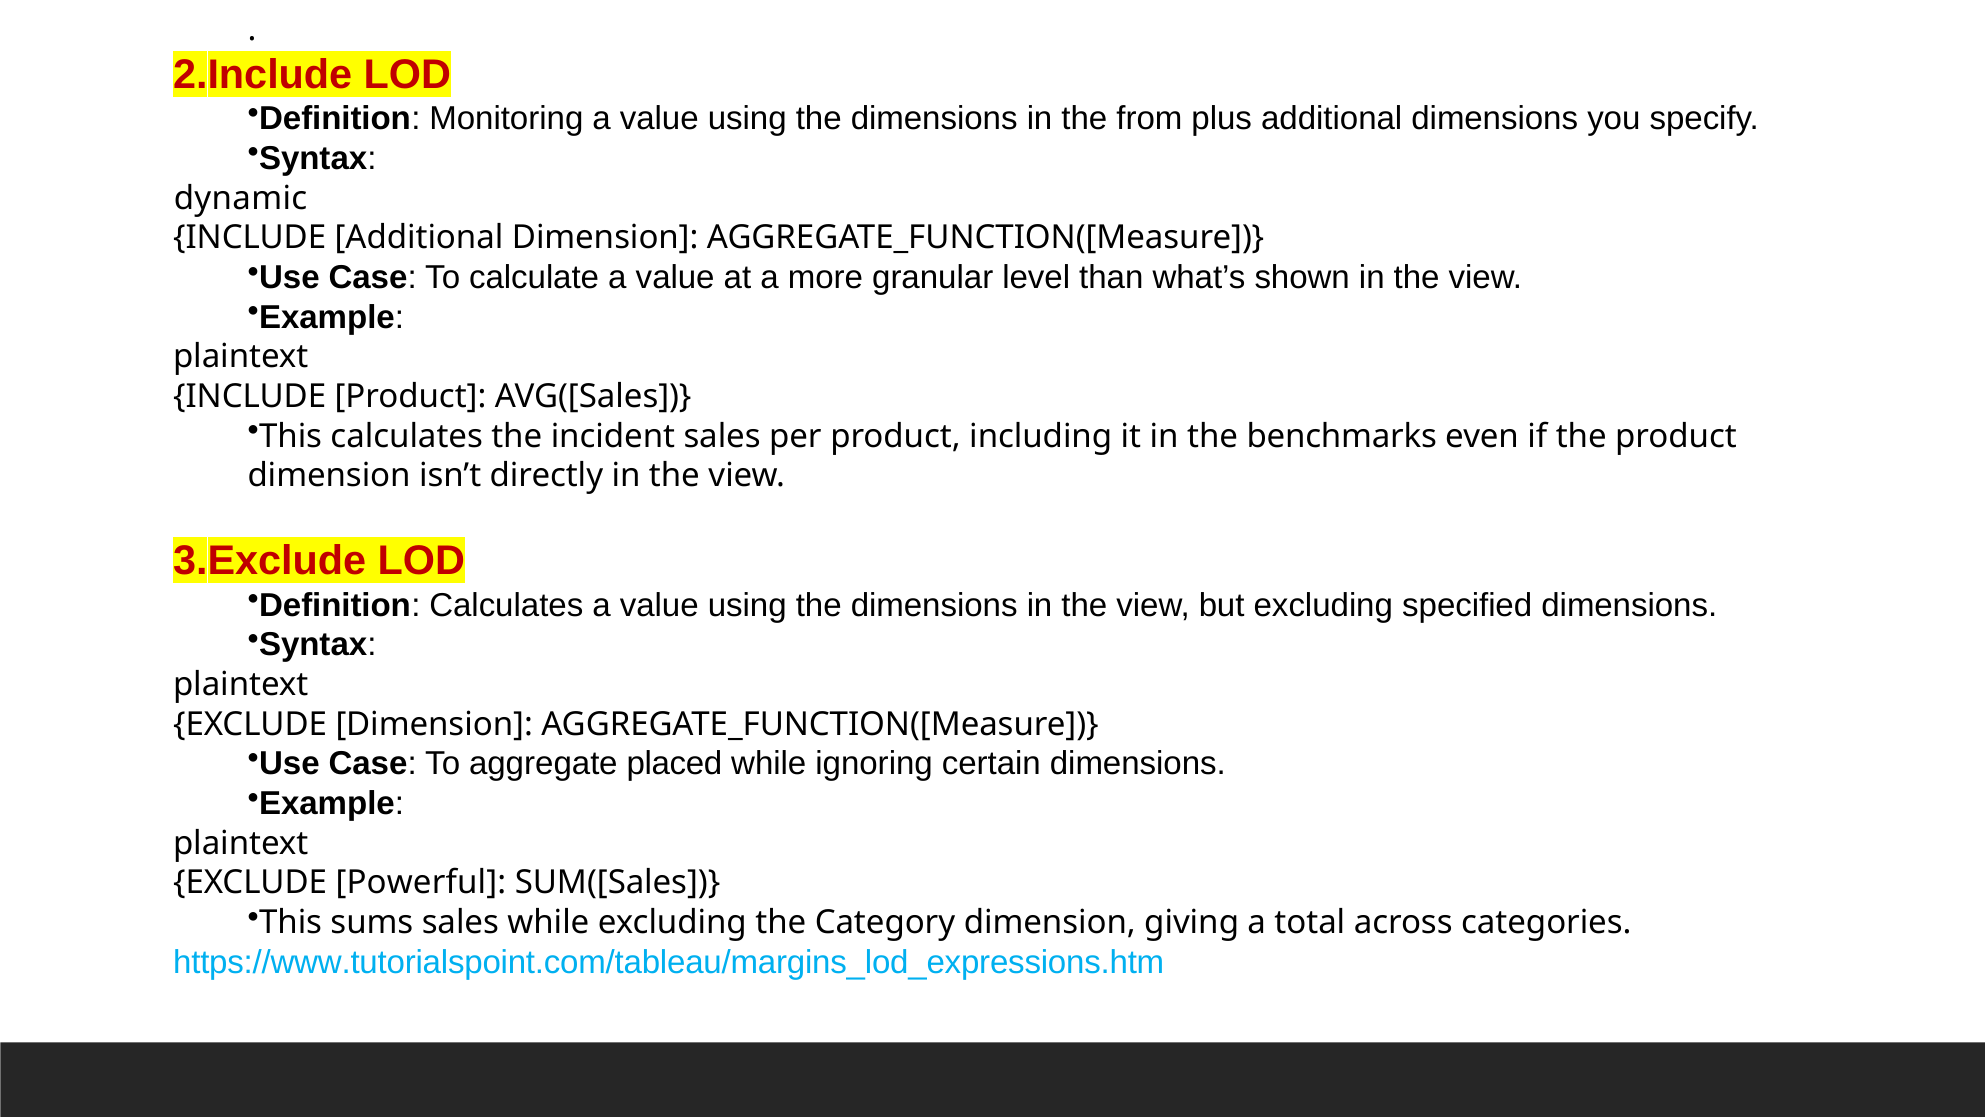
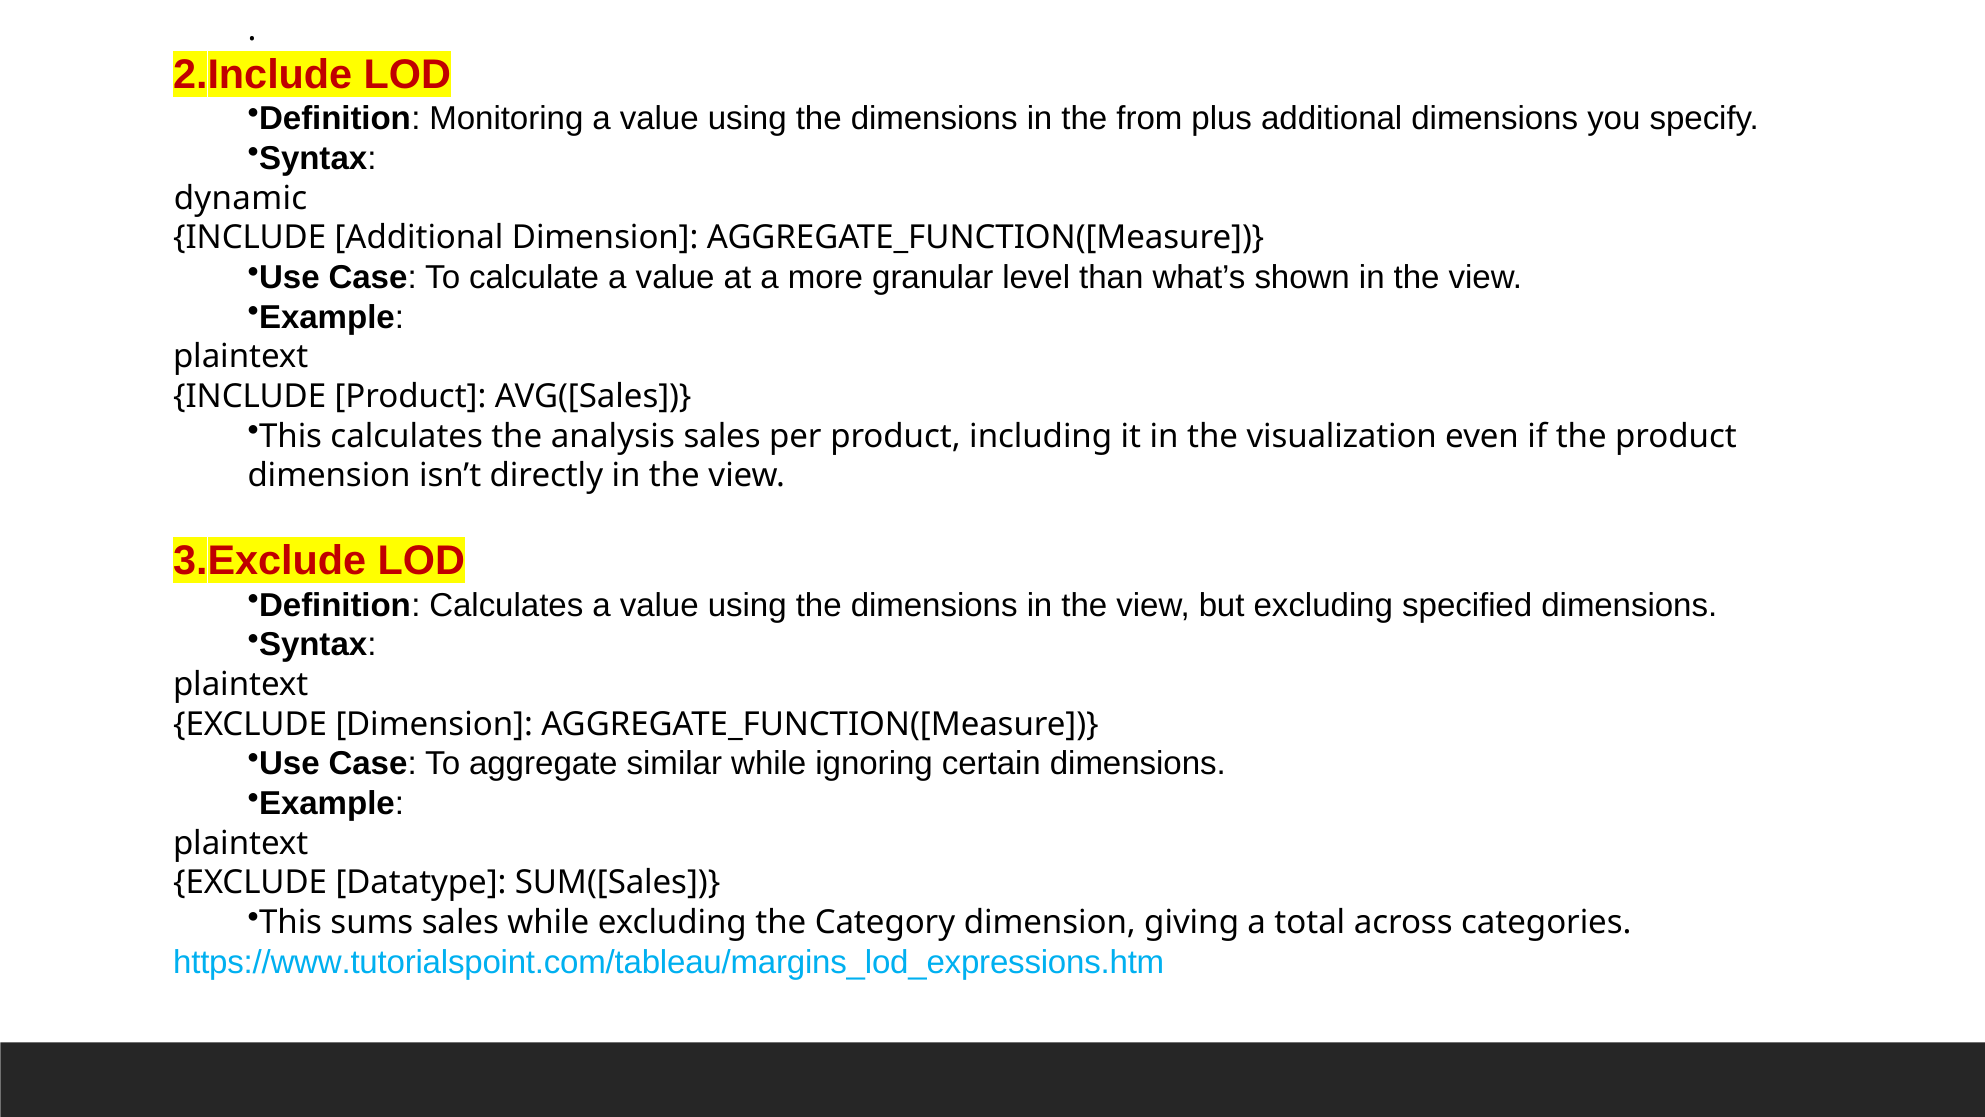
incident: incident -> analysis
benchmarks: benchmarks -> visualization
placed: placed -> similar
Powerful: Powerful -> Datatype
